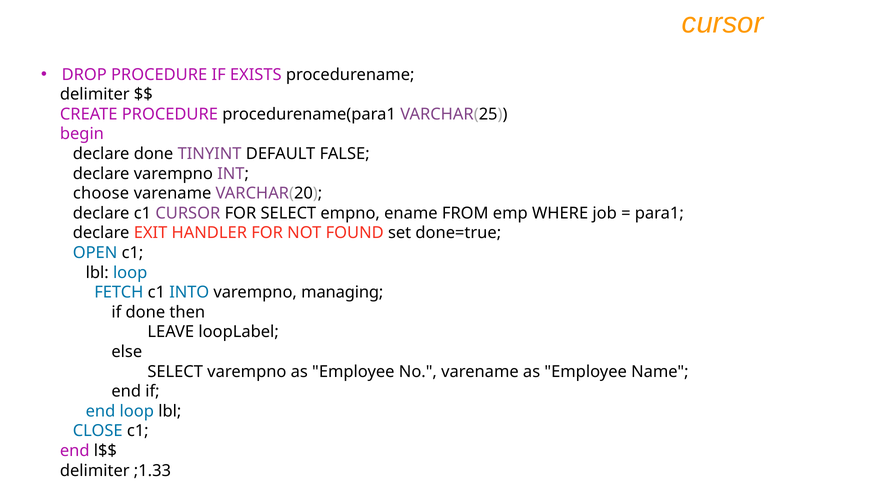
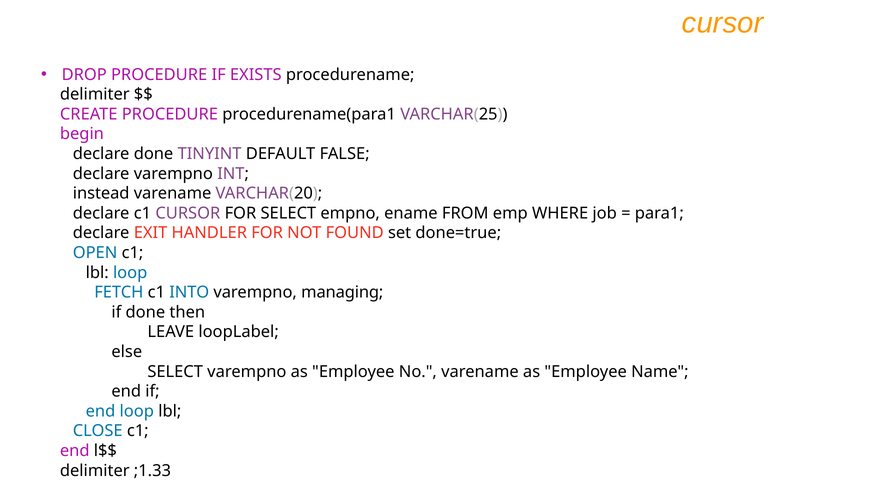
choose: choose -> instead
